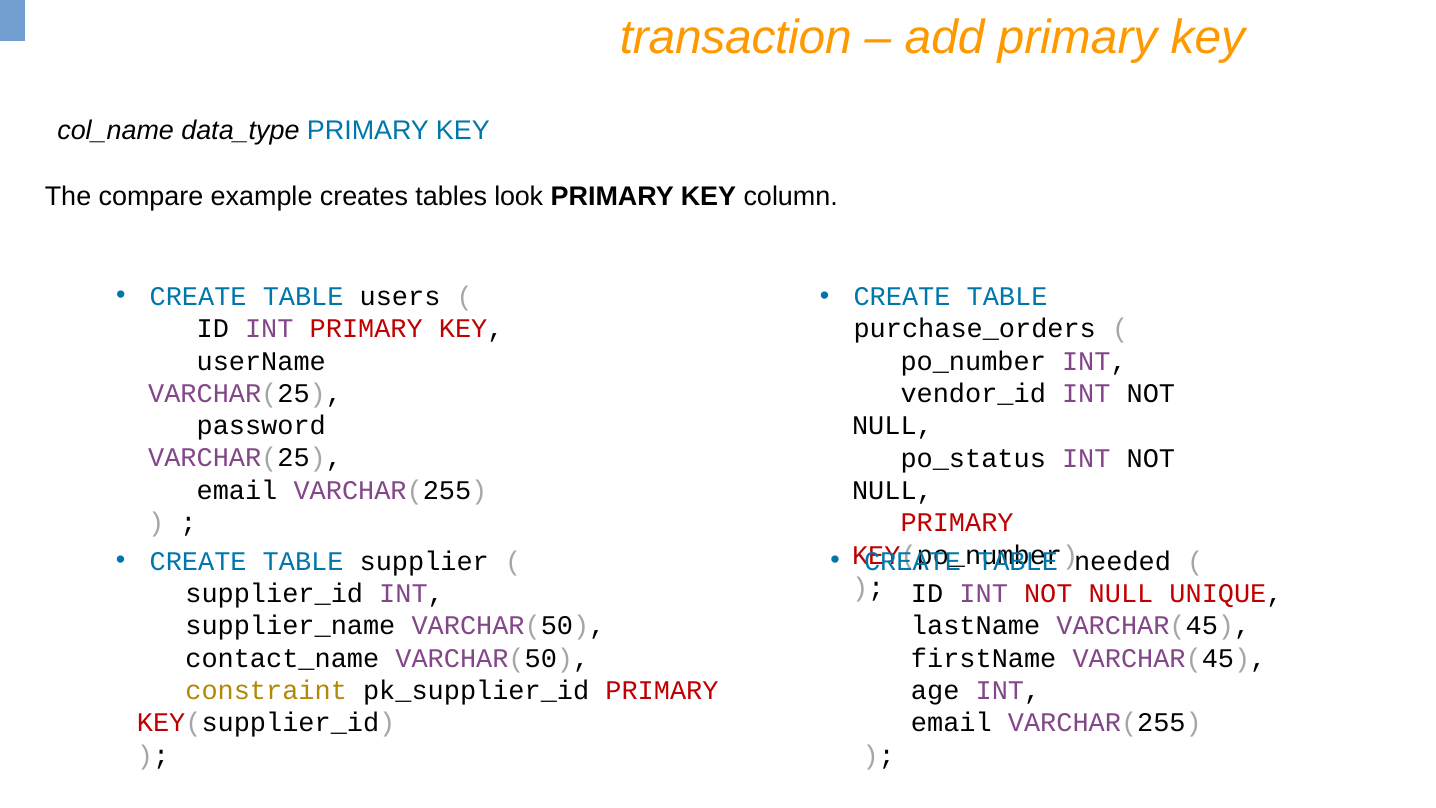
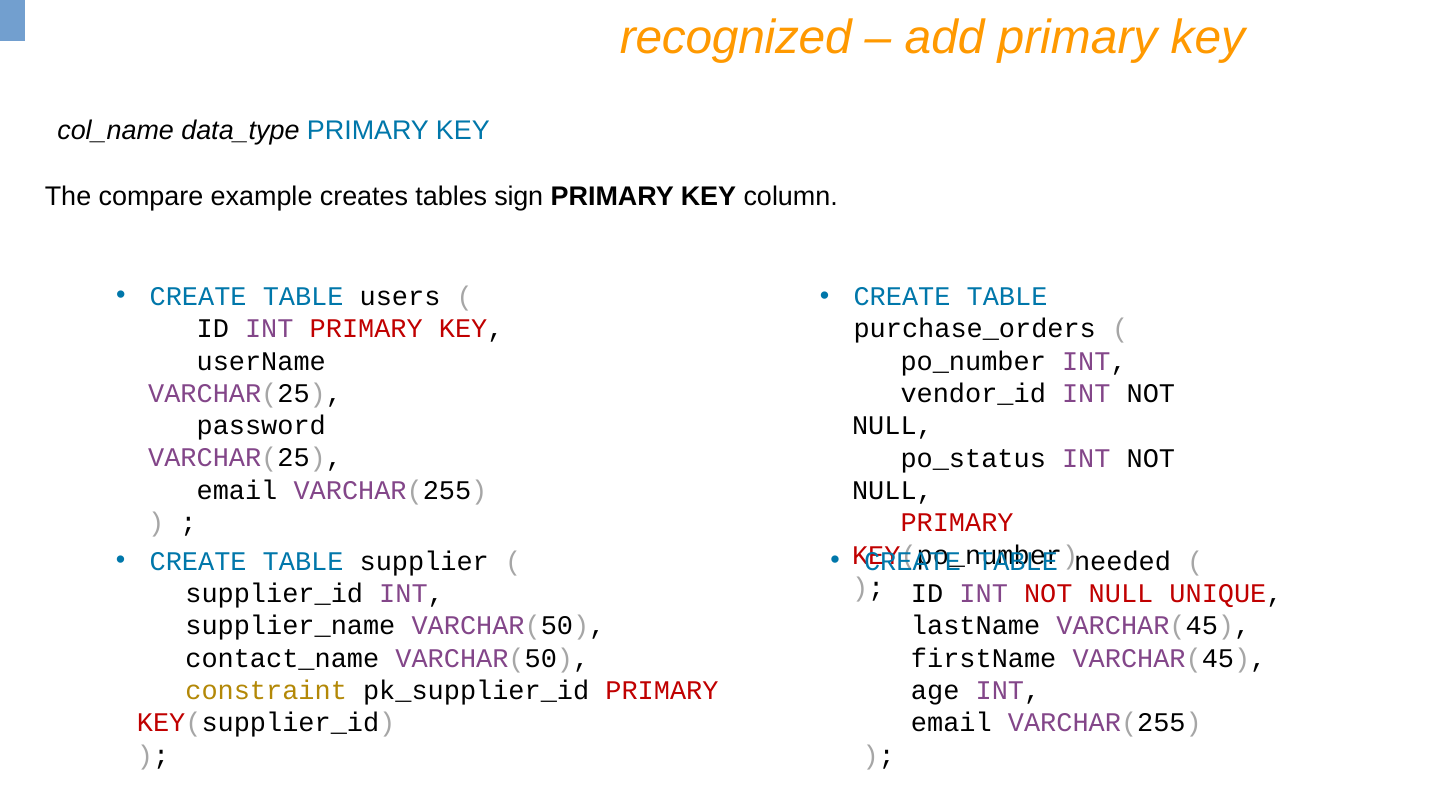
transaction: transaction -> recognized
look: look -> sign
